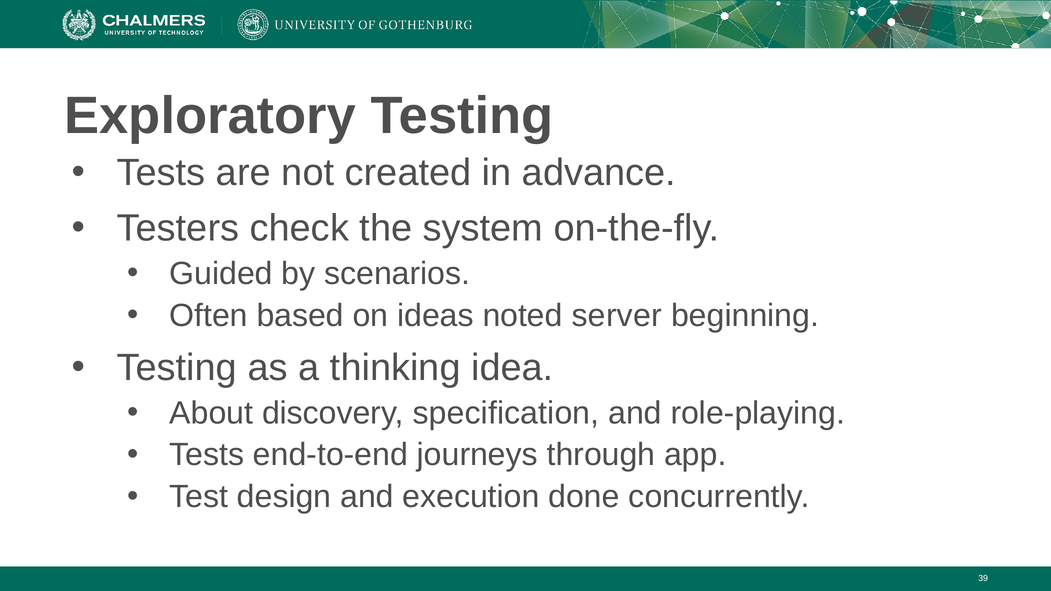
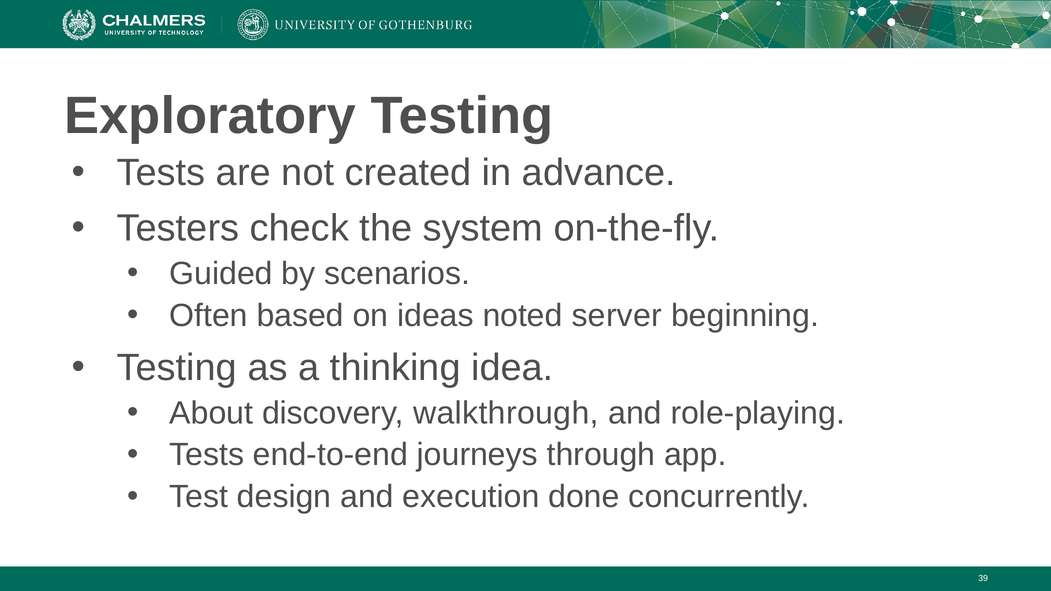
specification: specification -> walkthrough
